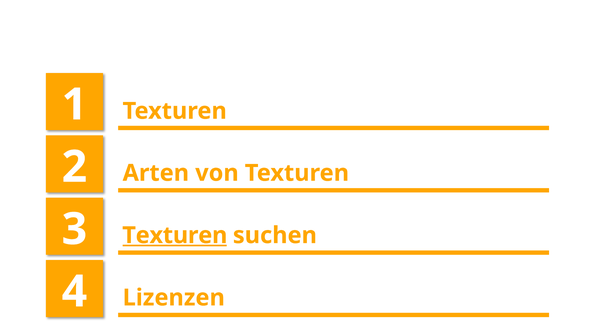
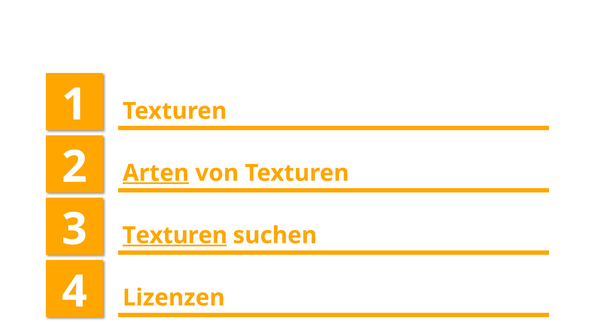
Arten underline: none -> present
